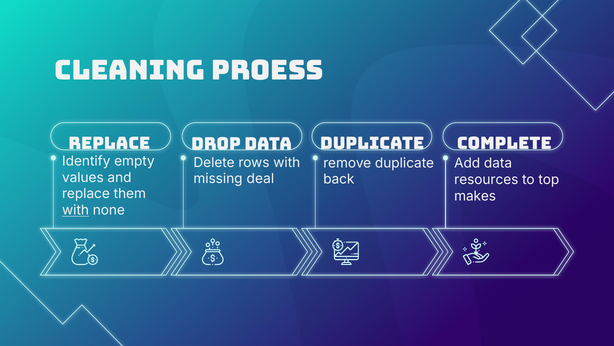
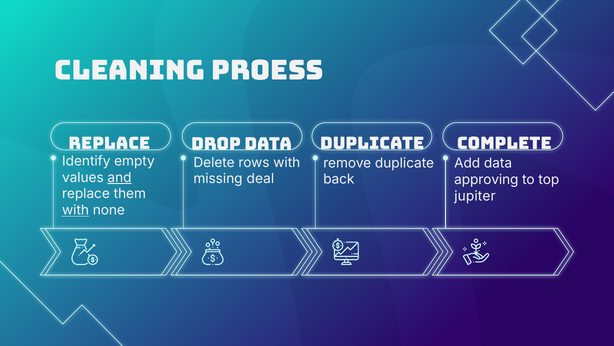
and underline: none -> present
resources: resources -> approving
makes: makes -> jupiter
